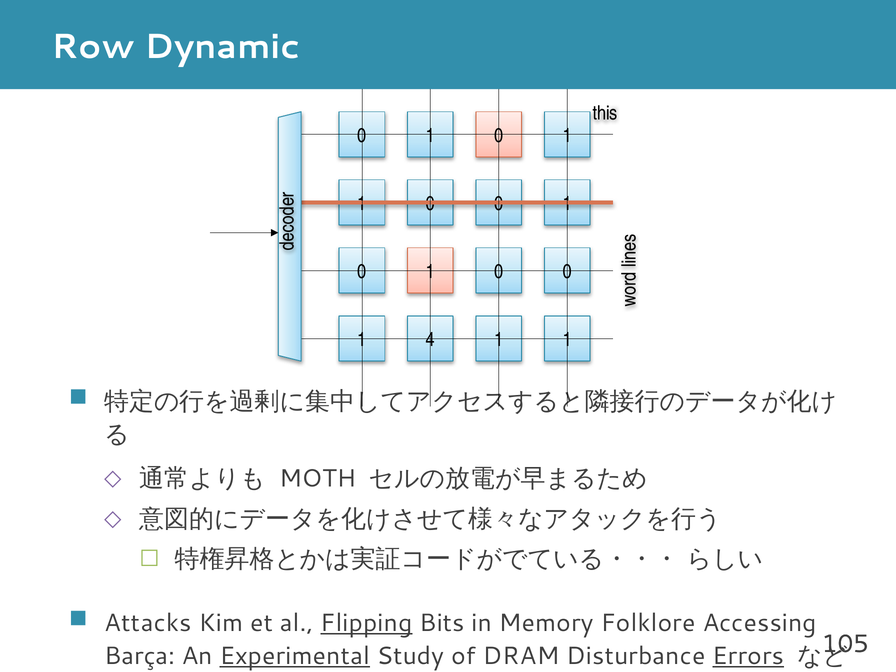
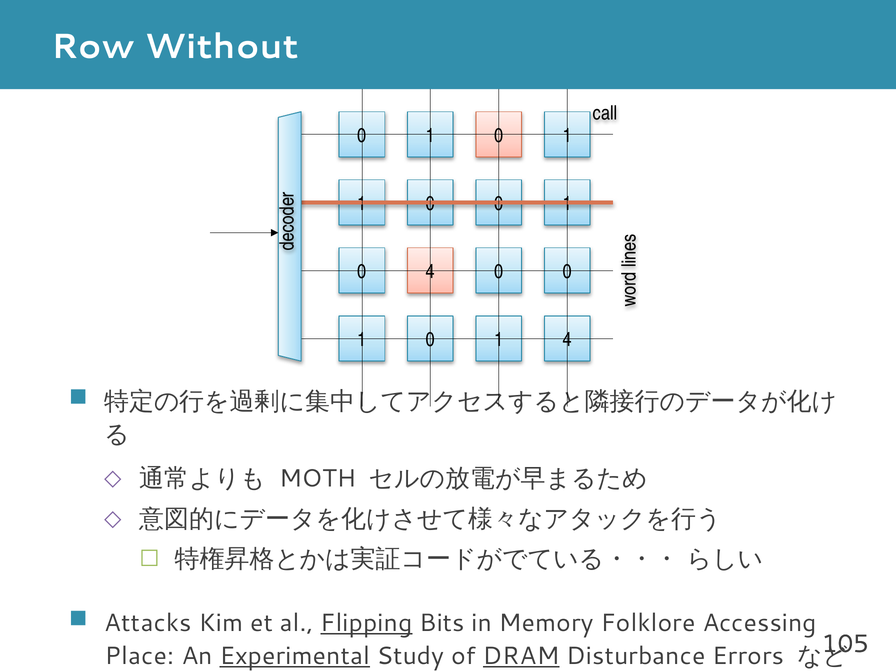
Dynamic: Dynamic -> Without
this: this -> call
1 at (430, 272): 1 -> 4
4 at (430, 340): 4 -> 0
1 at (567, 340): 1 -> 4
Barça: Barça -> Place
DRAM underline: none -> present
Errors underline: present -> none
